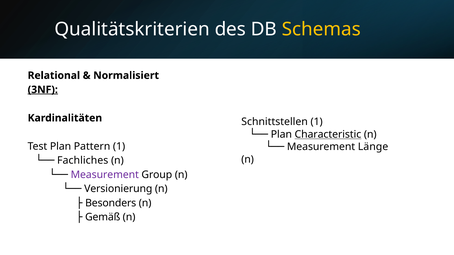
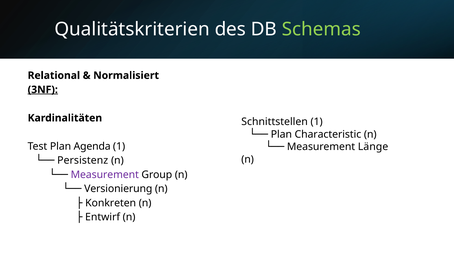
Schemas colour: yellow -> light green
Characteristic underline: present -> none
Pattern: Pattern -> Agenda
Fachliches: Fachliches -> Persistenz
Besonders: Besonders -> Konkreten
Gemäß: Gemäß -> Entwirf
